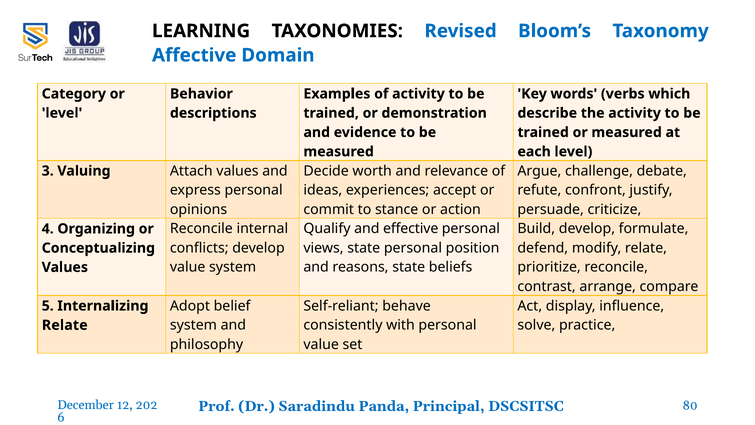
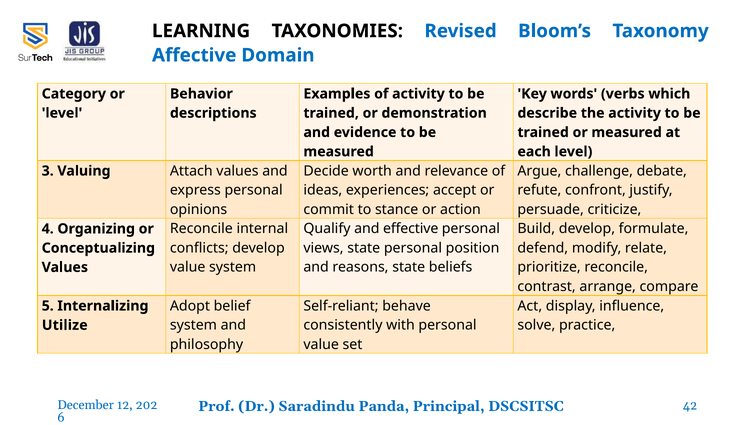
Relate at (65, 325): Relate -> Utilize
80: 80 -> 42
